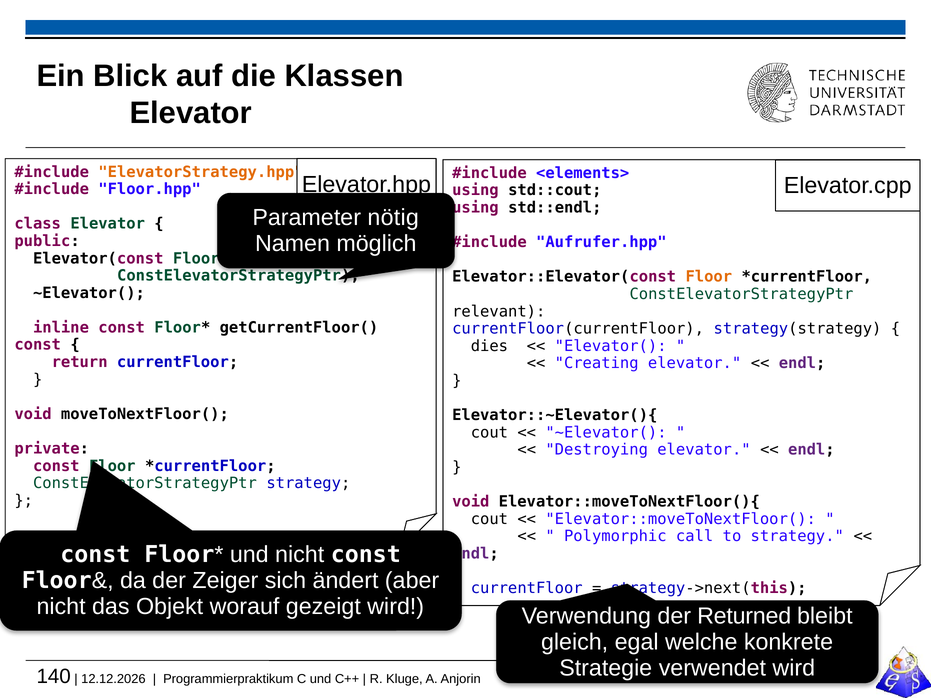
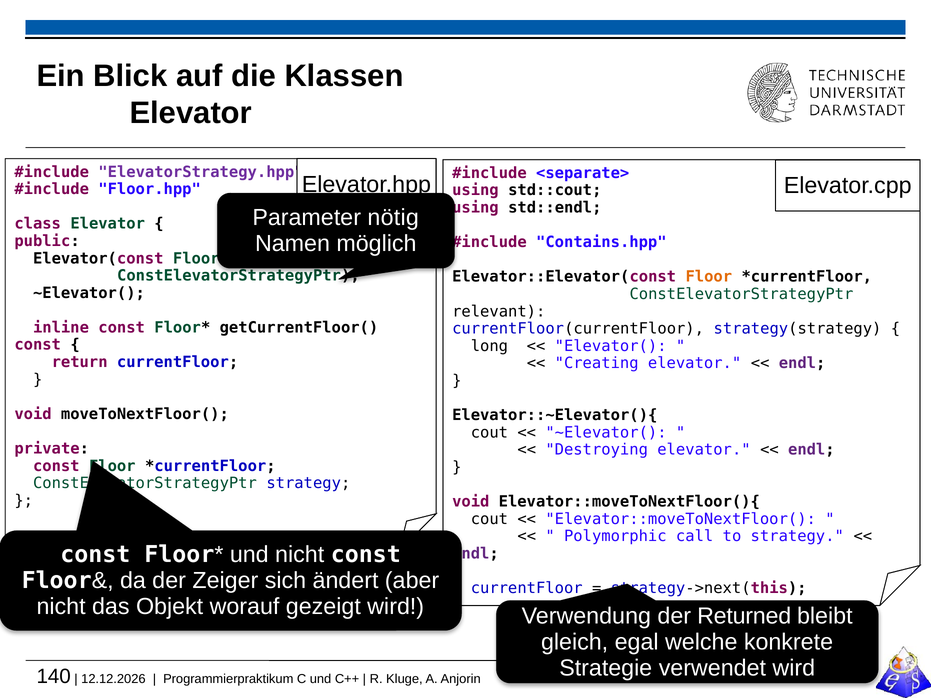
ElevatorStrategy.hpp colour: orange -> purple
<elements>: <elements> -> <separate>
Aufrufer.hpp: Aufrufer.hpp -> Contains.hpp
dies: dies -> long
